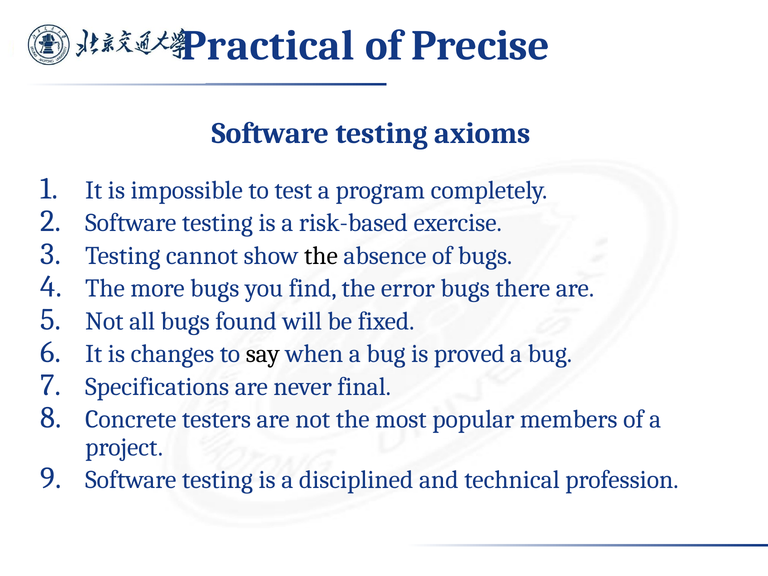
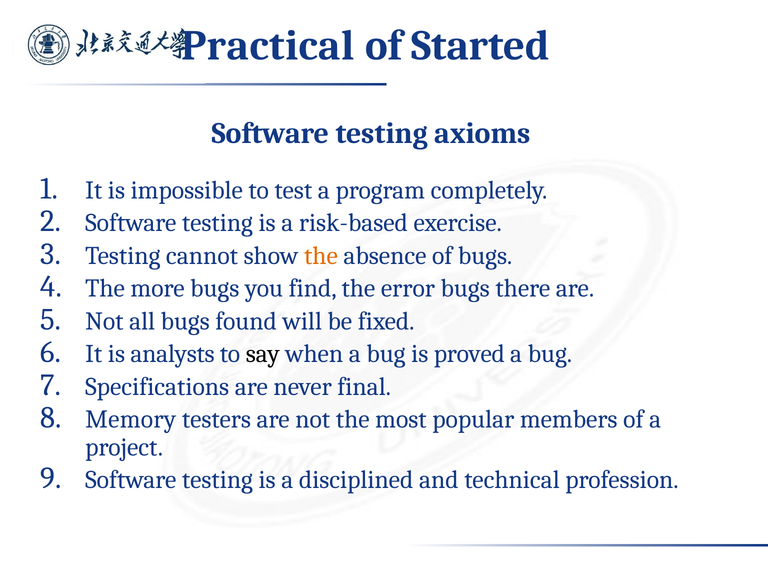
Precise: Precise -> Started
the at (321, 256) colour: black -> orange
changes: changes -> analysts
Concrete: Concrete -> Memory
